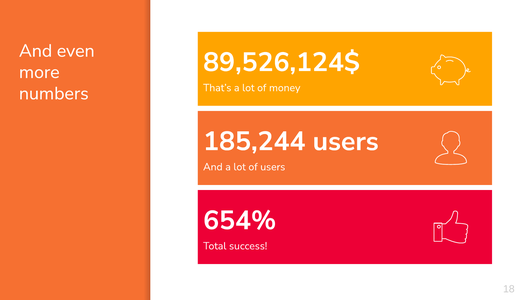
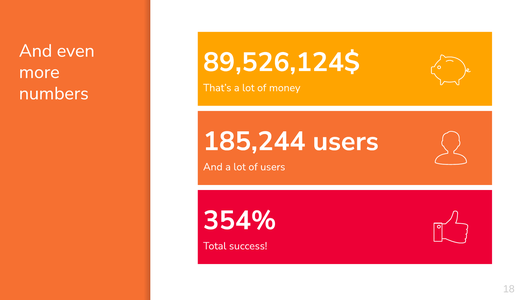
654%: 654% -> 354%
